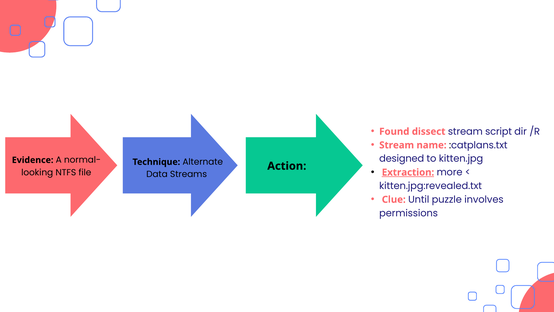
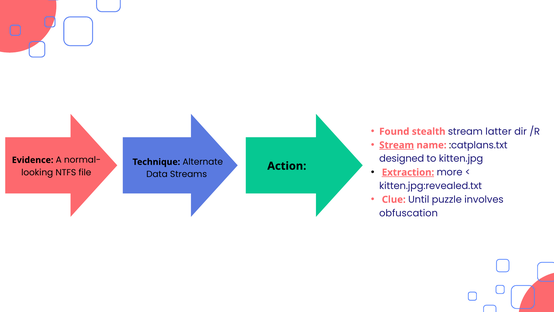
dissect: dissect -> stealth
script: script -> latter
Stream at (397, 145) underline: none -> present
permissions: permissions -> obfuscation
